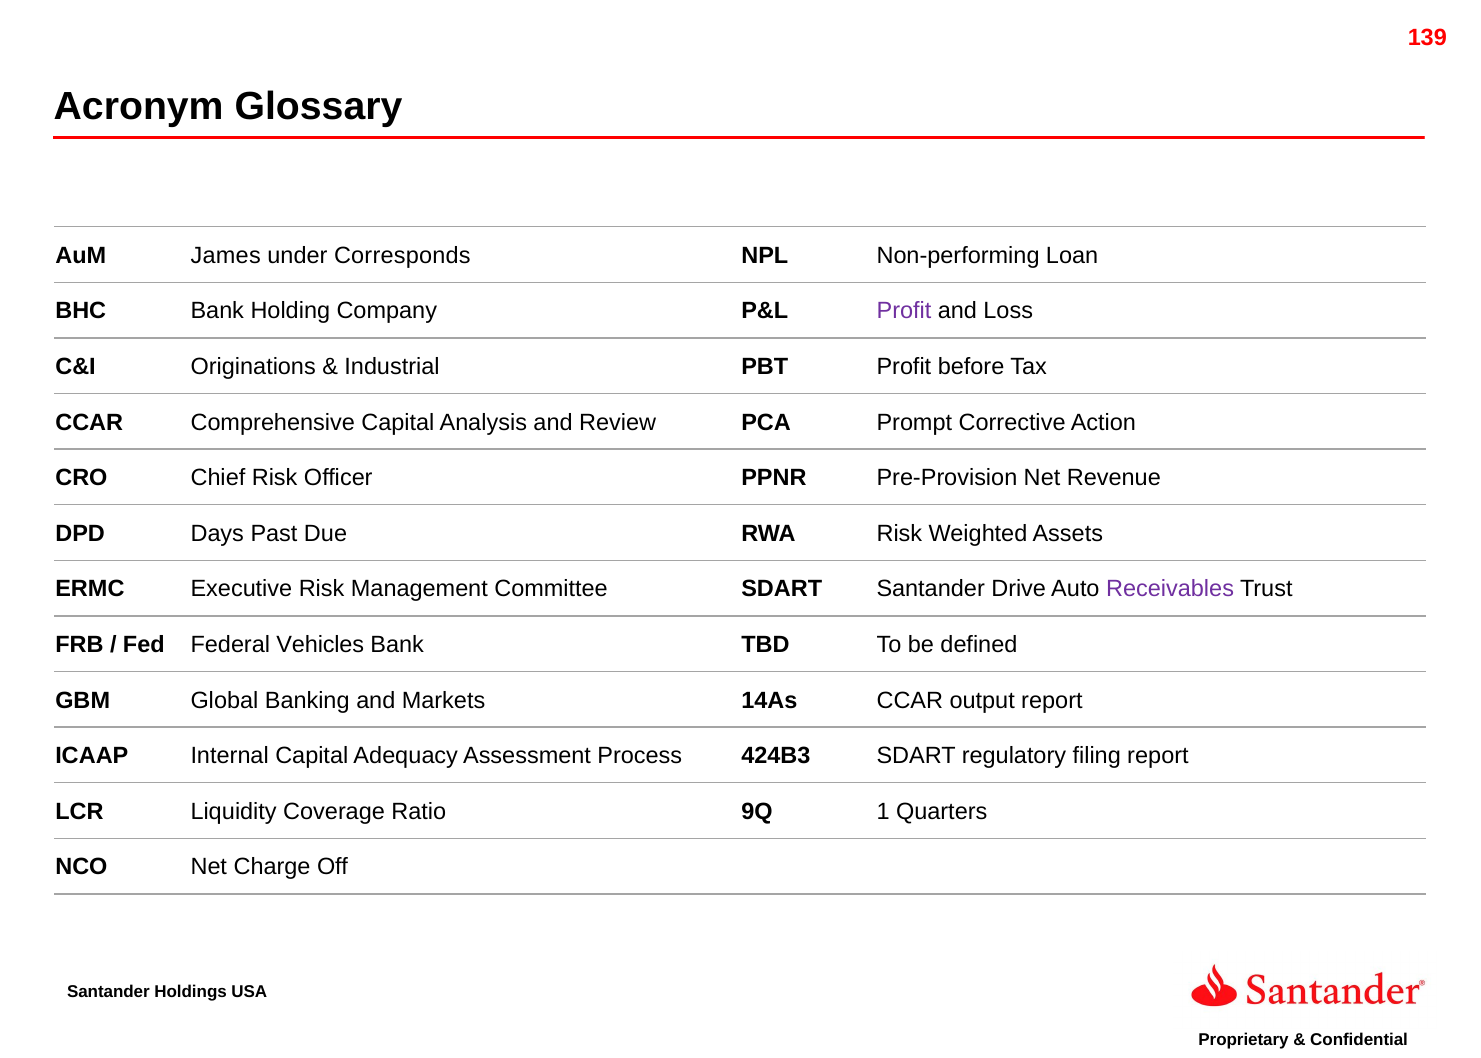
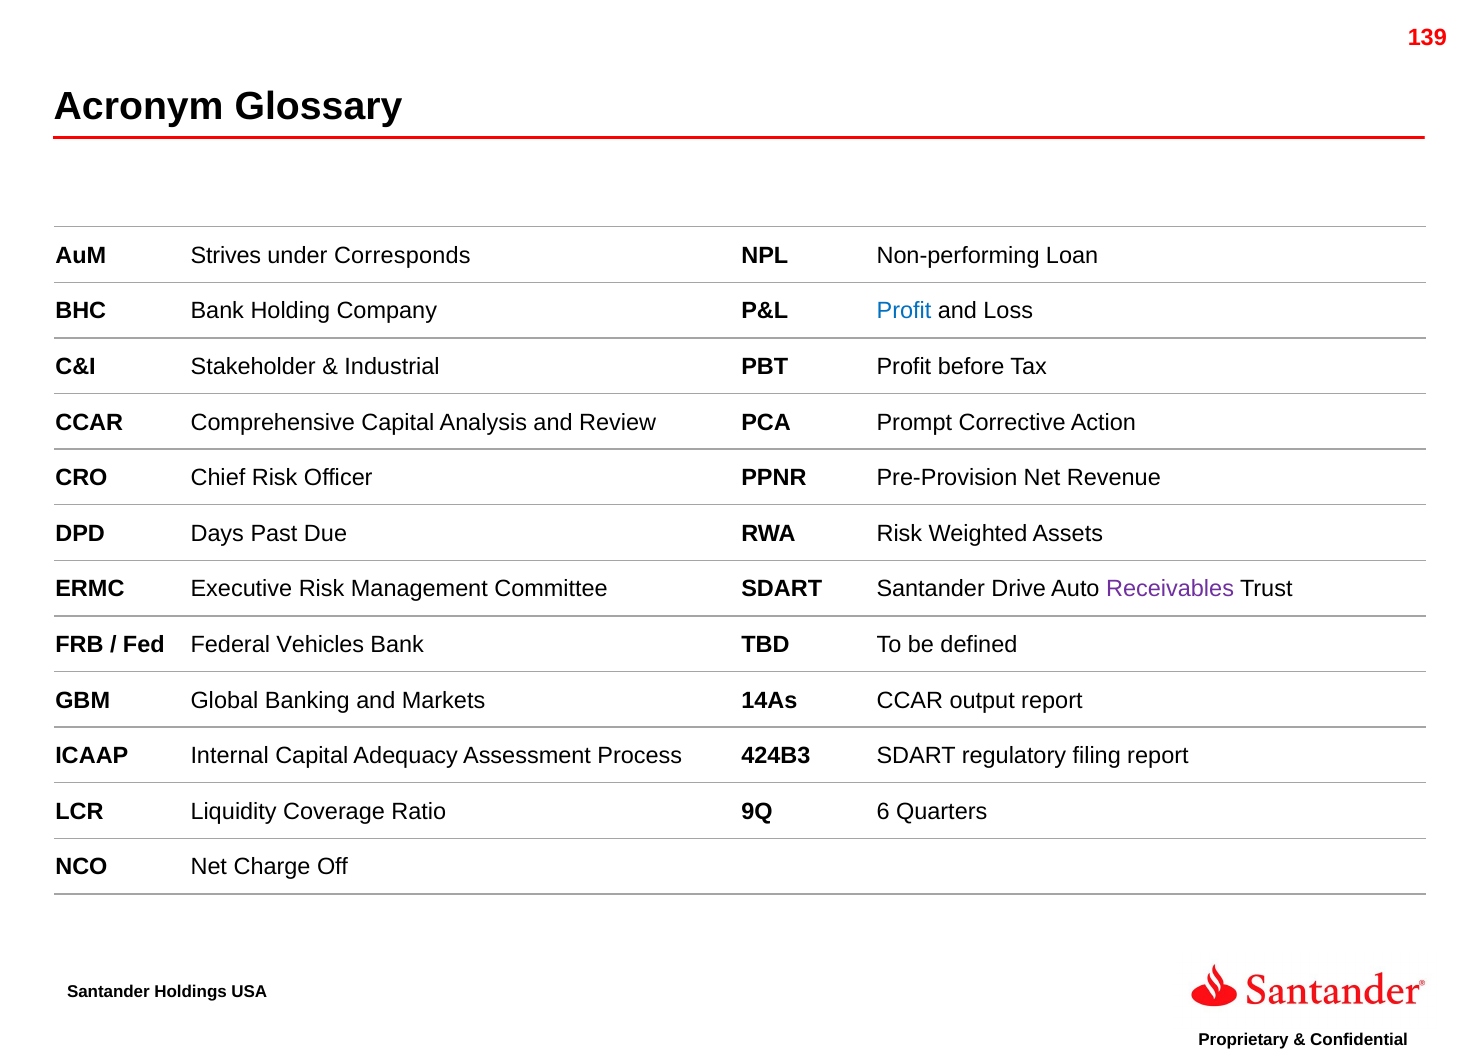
James: James -> Strives
Profit at (904, 311) colour: purple -> blue
Originations: Originations -> Stakeholder
1: 1 -> 6
